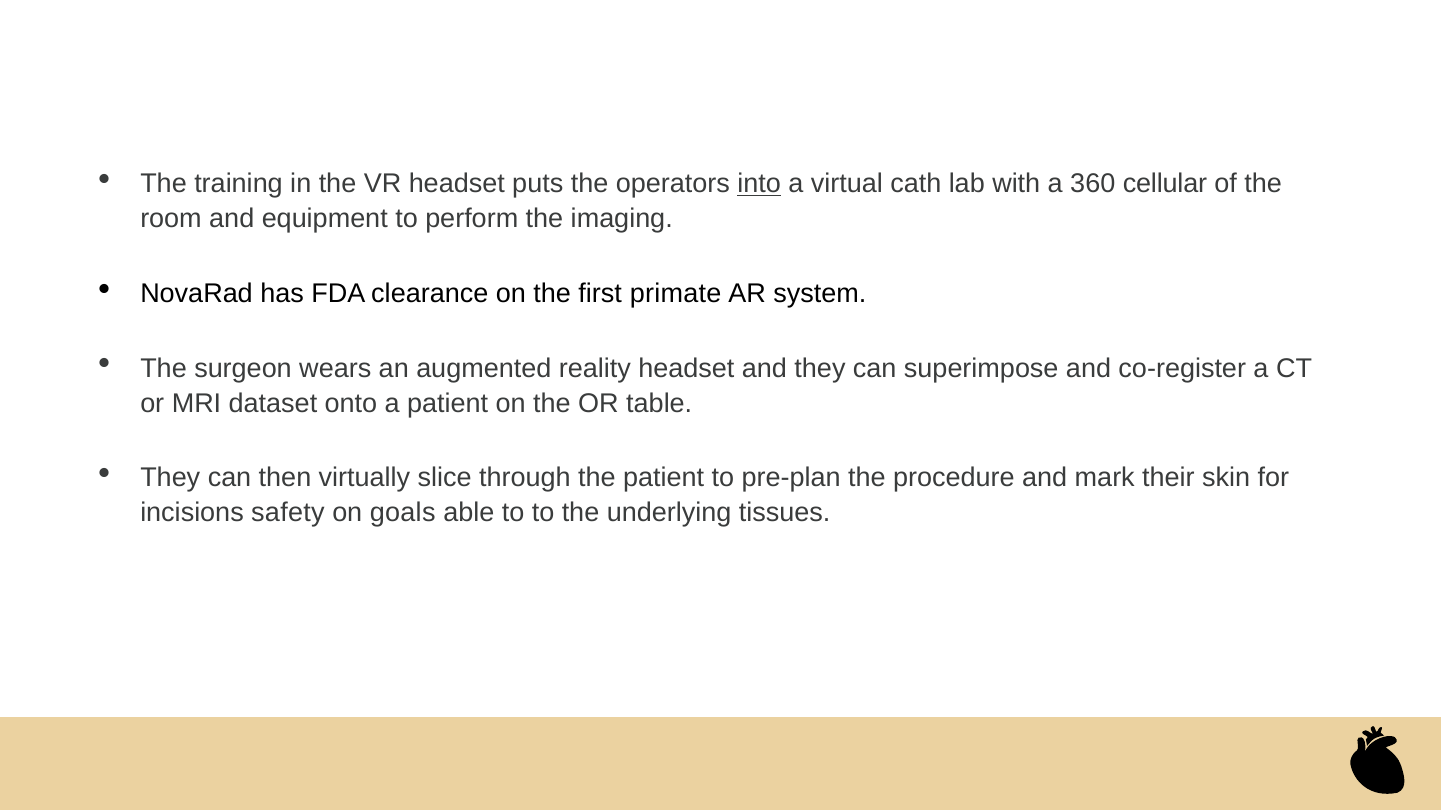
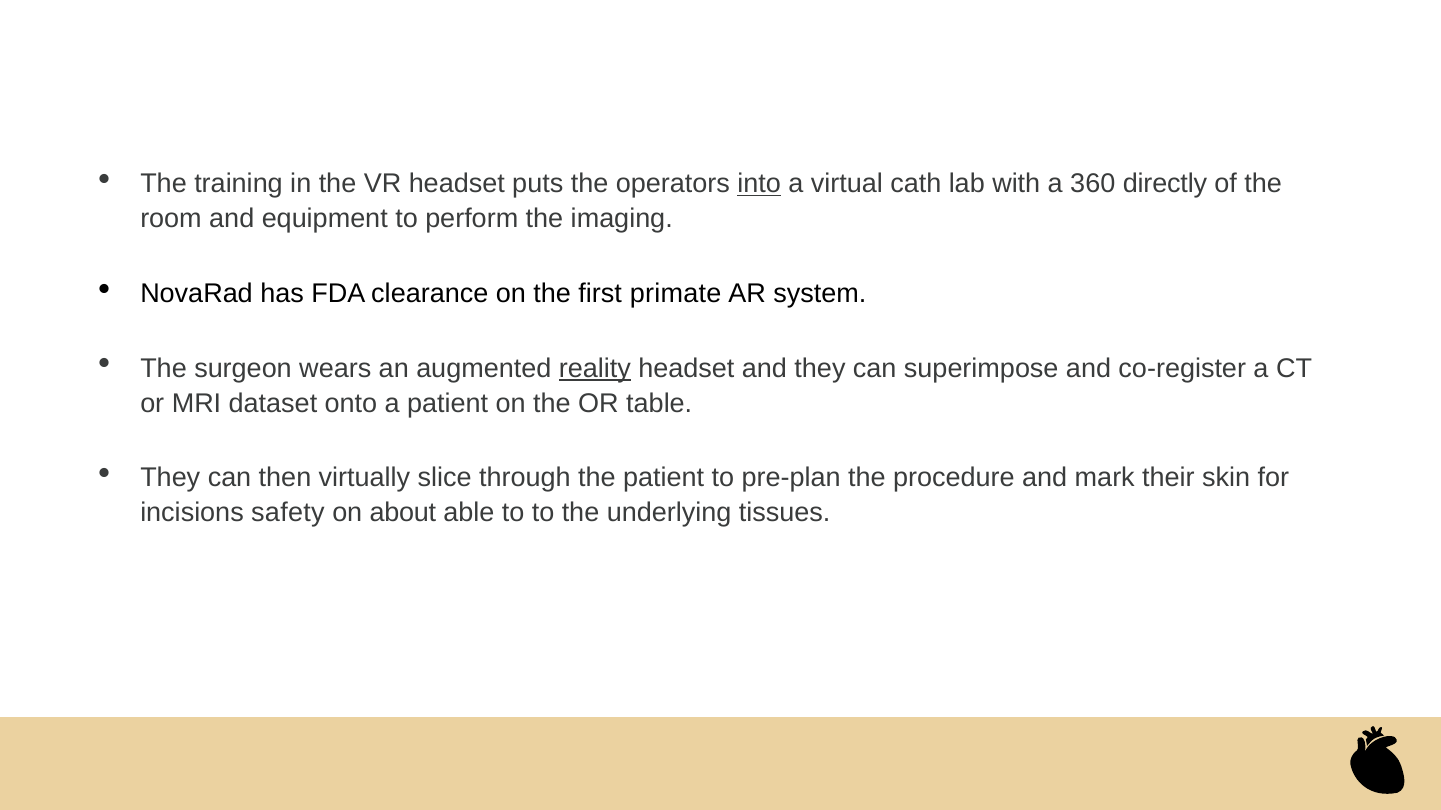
cellular: cellular -> directly
reality underline: none -> present
goals: goals -> about
